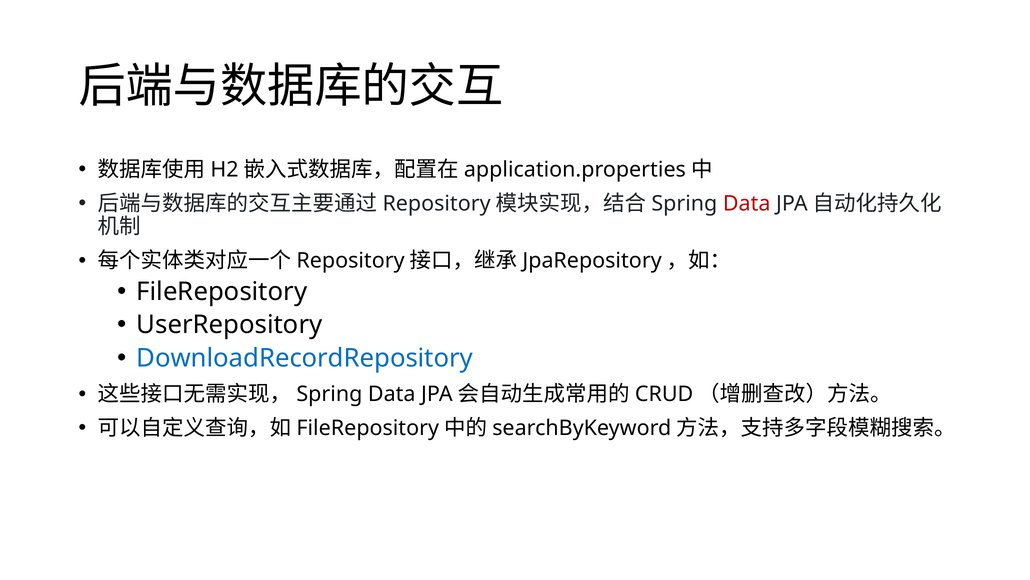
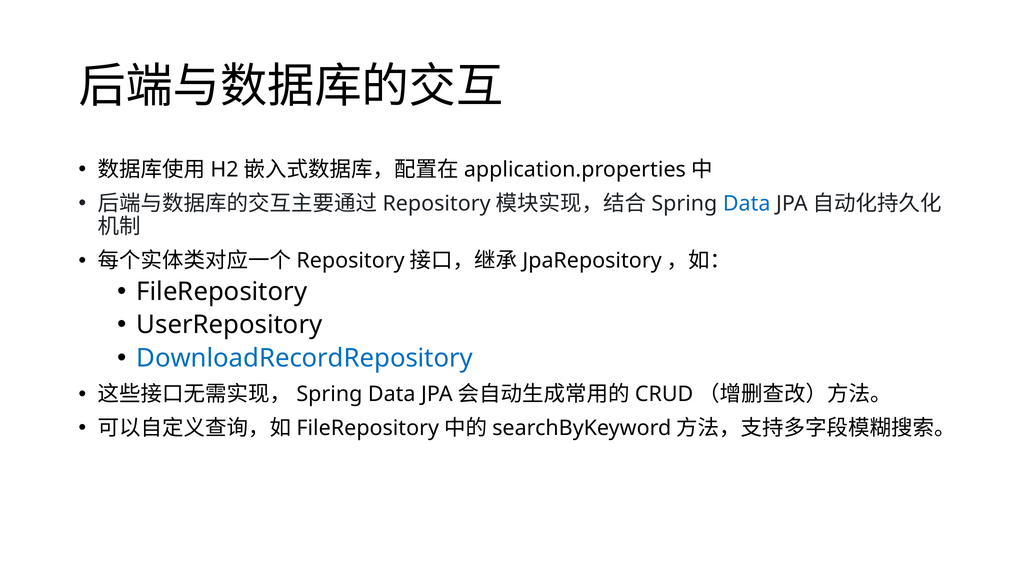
Data at (747, 203) colour: red -> blue
